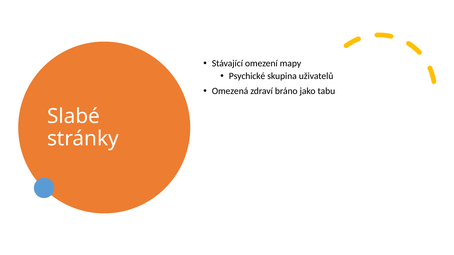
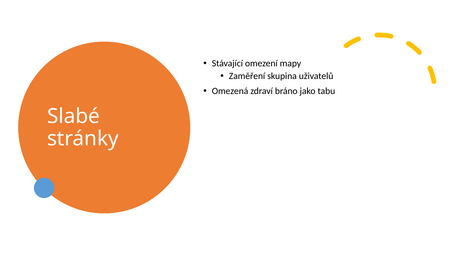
Psychické: Psychické -> Zaměření
